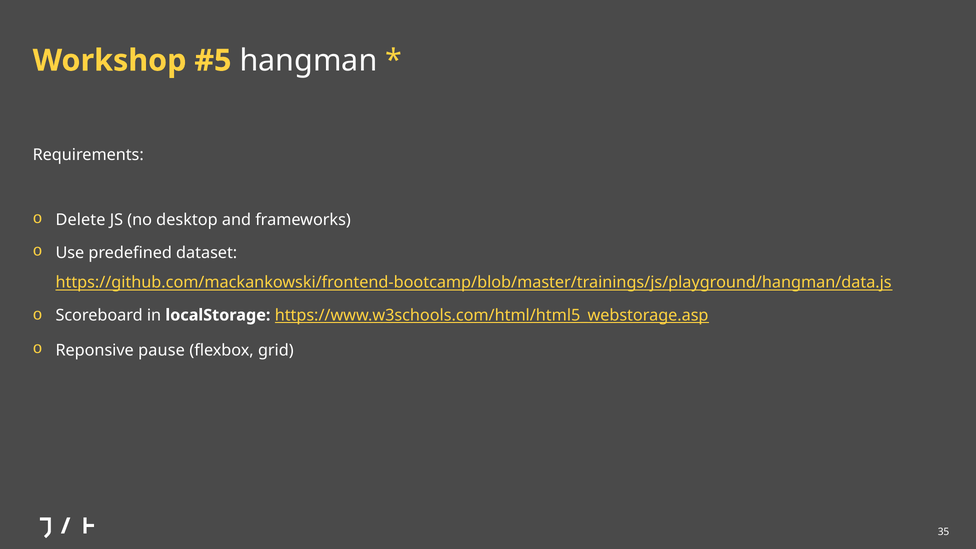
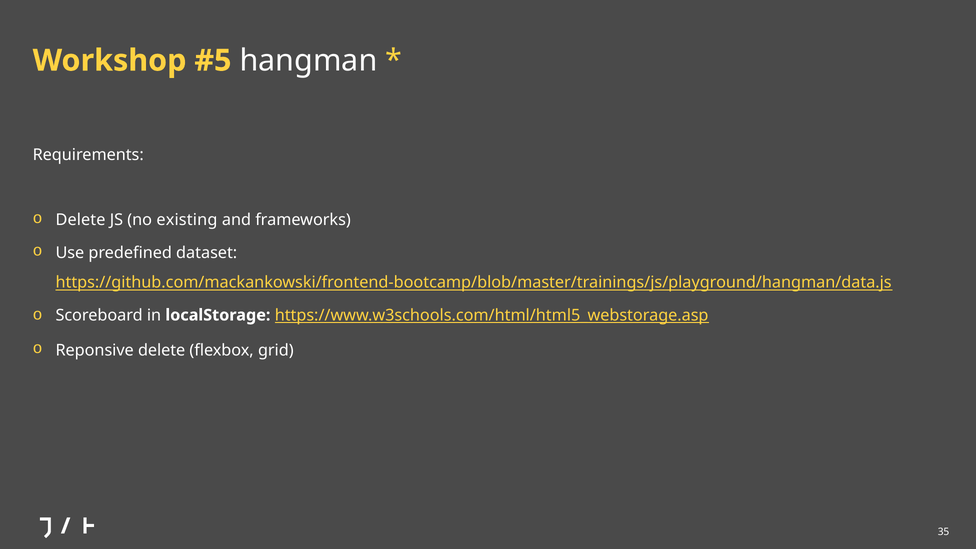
desktop: desktop -> existing
Reponsive pause: pause -> delete
